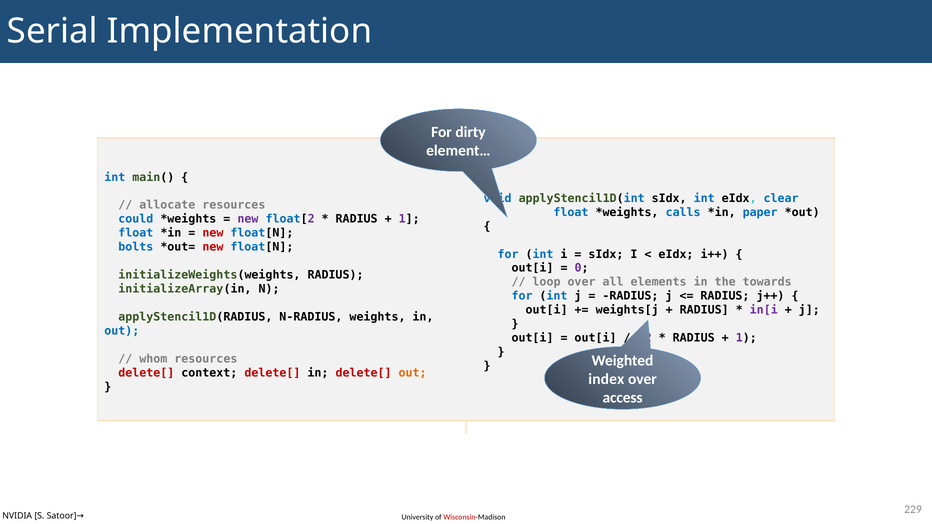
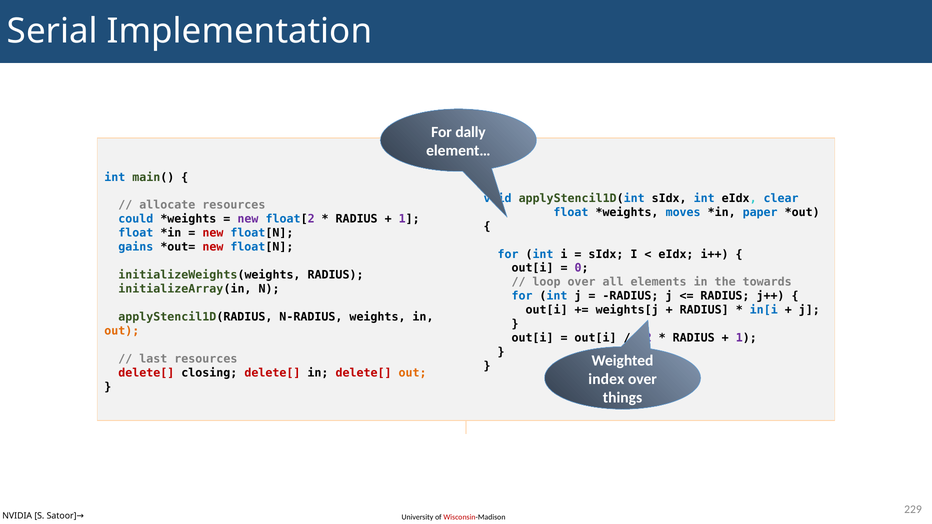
dirty: dirty -> dally
calls: calls -> moves
bolts: bolts -> gains
in[i colour: purple -> blue
out at (122, 331) colour: blue -> orange
whom: whom -> last
context: context -> closing
access: access -> things
